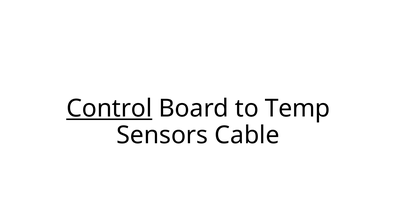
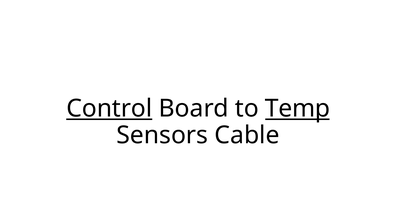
Temp underline: none -> present
